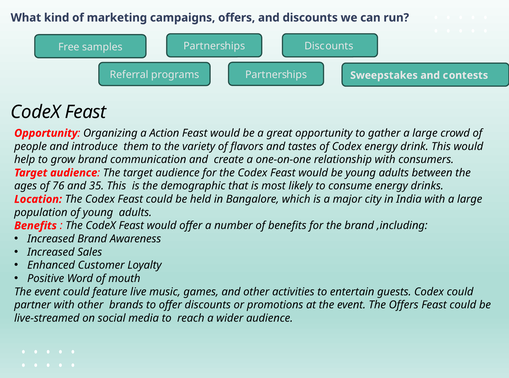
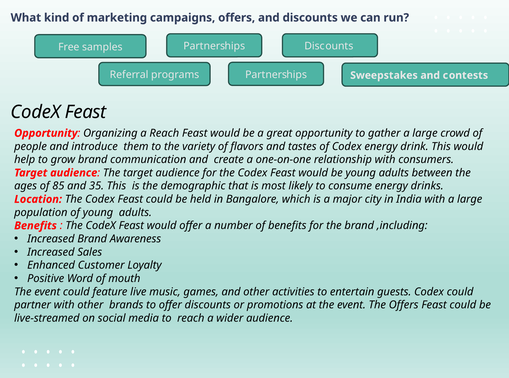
a Action: Action -> Reach
76: 76 -> 85
